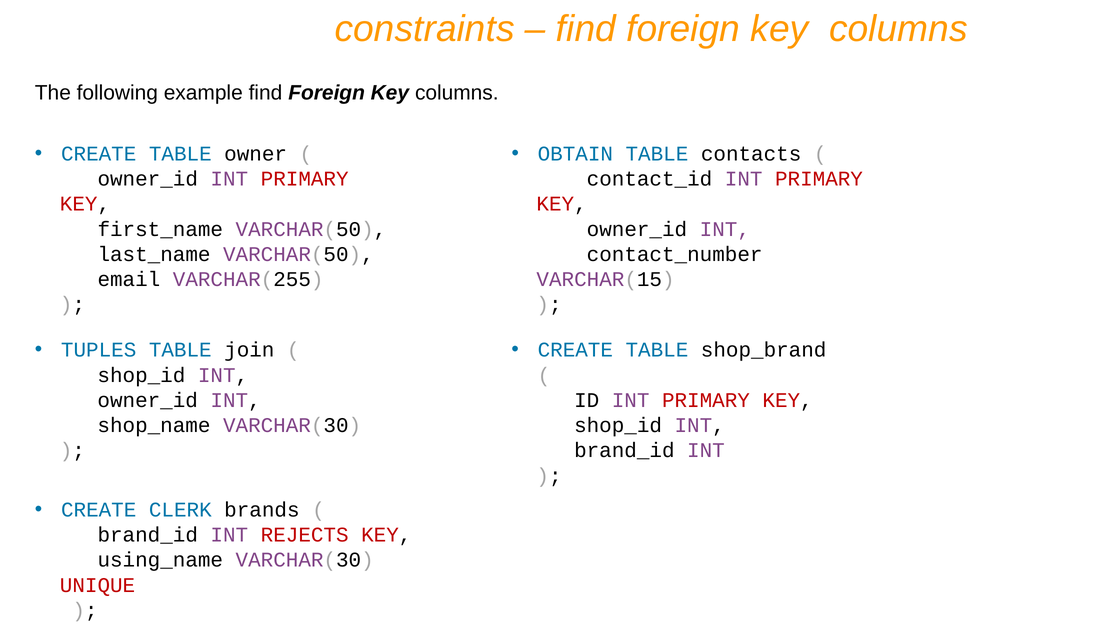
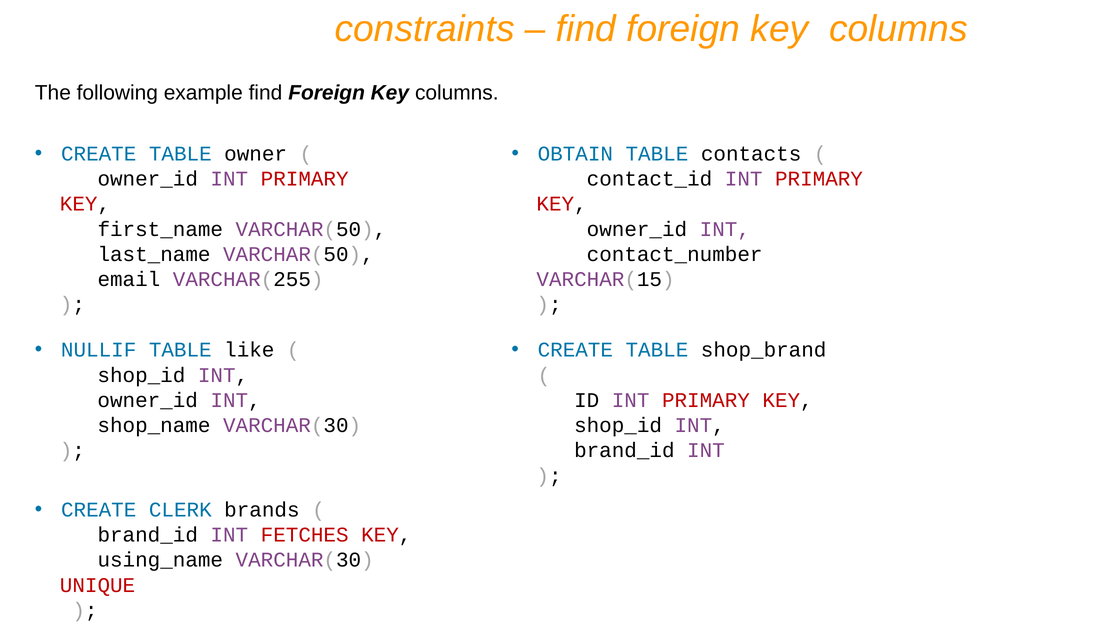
TUPLES: TUPLES -> NULLIF
join: join -> like
REJECTS: REJECTS -> FETCHES
